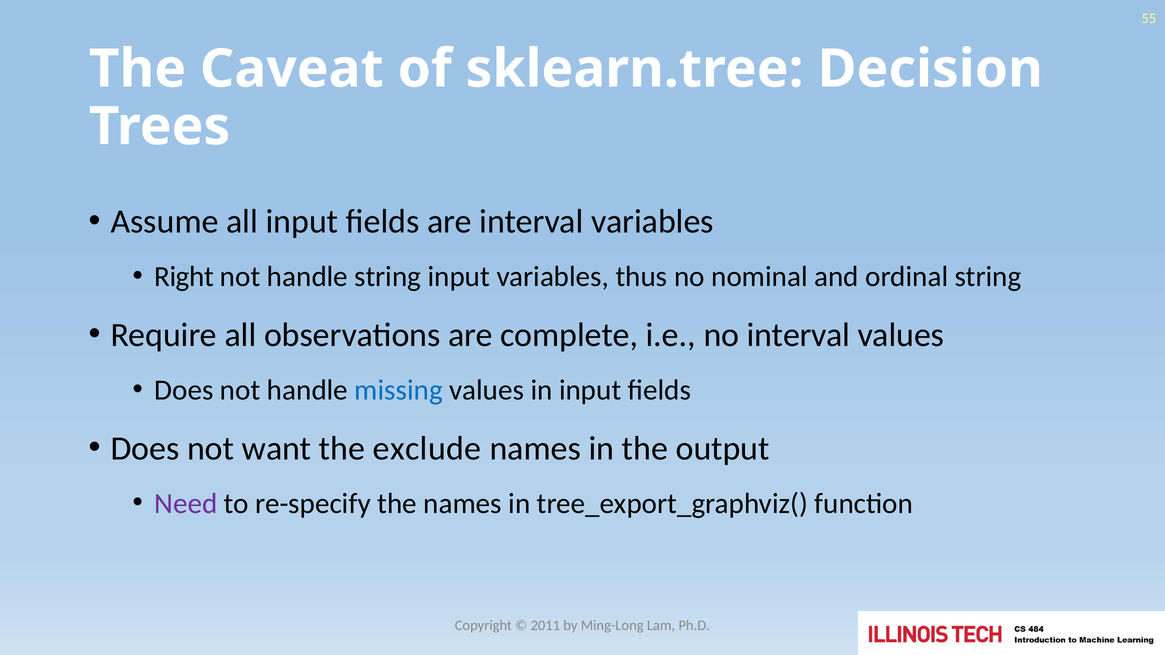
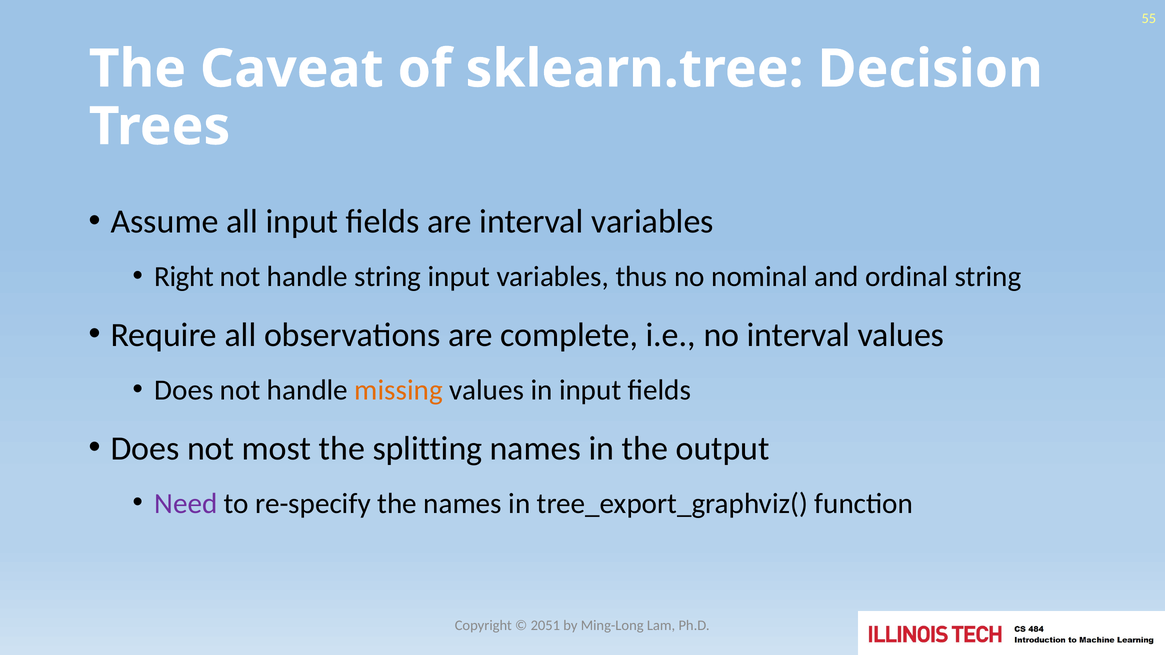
missing colour: blue -> orange
want: want -> most
exclude: exclude -> splitting
2011: 2011 -> 2051
